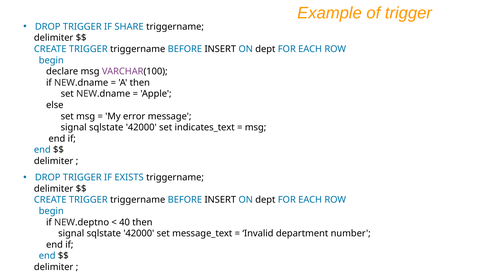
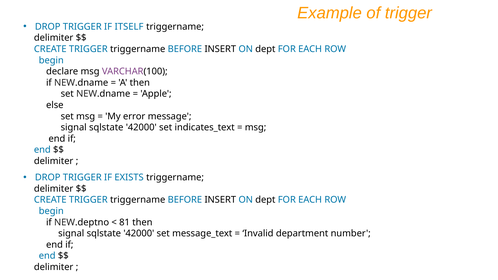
SHARE: SHARE -> ITSELF
40: 40 -> 81
